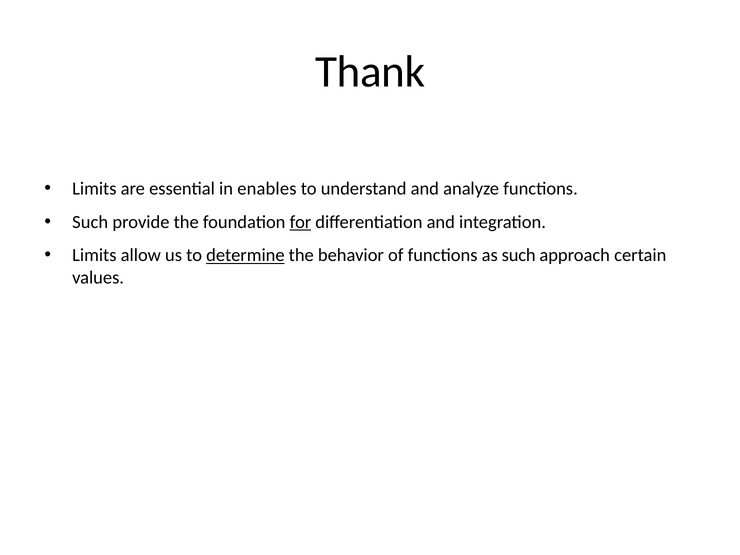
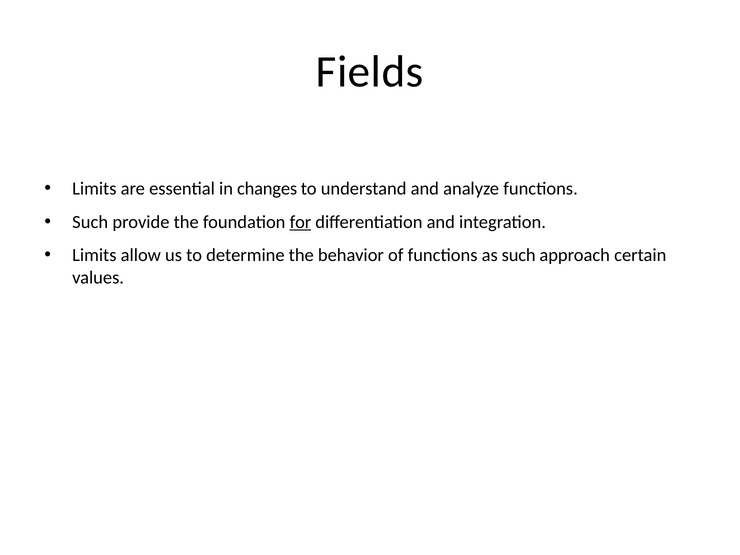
Thank: Thank -> Fields
enables: enables -> changes
determine underline: present -> none
